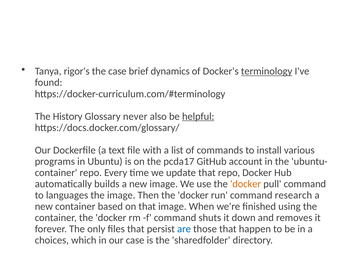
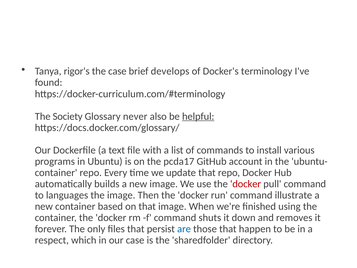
dynamics: dynamics -> develops
terminology underline: present -> none
History: History -> Society
docker at (246, 184) colour: orange -> red
research: research -> illustrate
choices: choices -> respect
